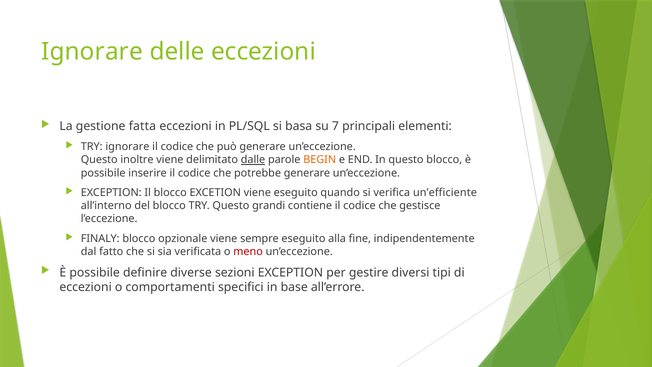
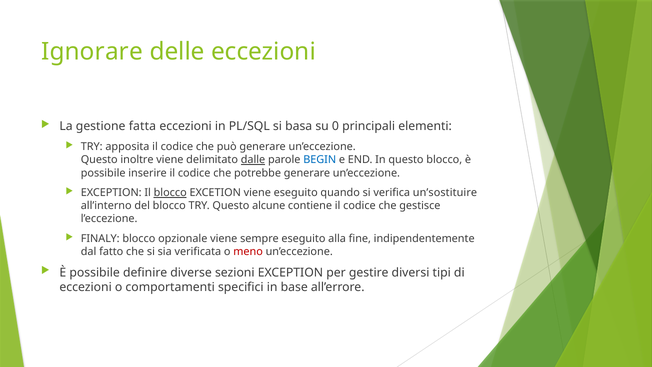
7: 7 -> 0
TRY ignorare: ignorare -> apposita
BEGIN colour: orange -> blue
blocco at (170, 193) underline: none -> present
un’efficiente: un’efficiente -> un’sostituire
grandi: grandi -> alcune
